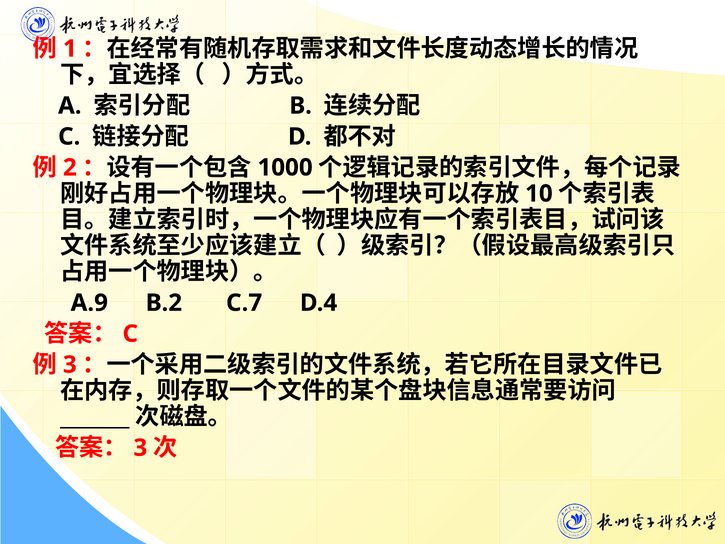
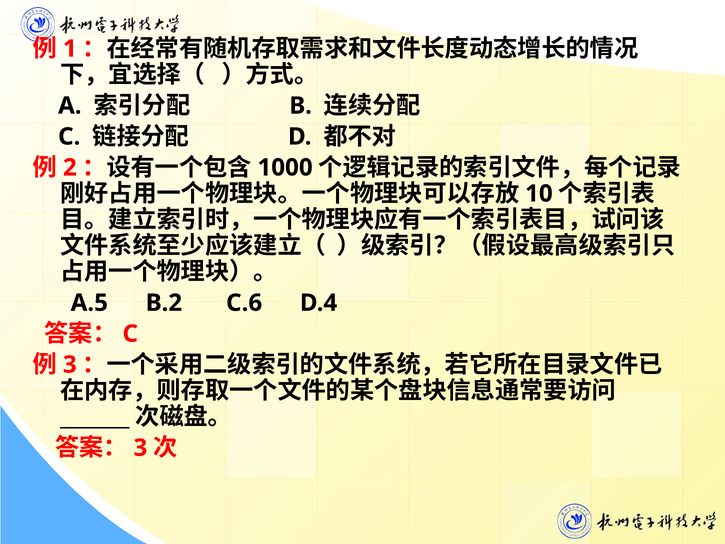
A.9: A.9 -> A.5
C.7: C.7 -> C.6
